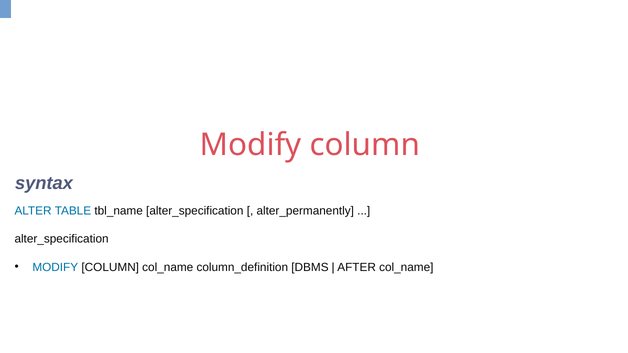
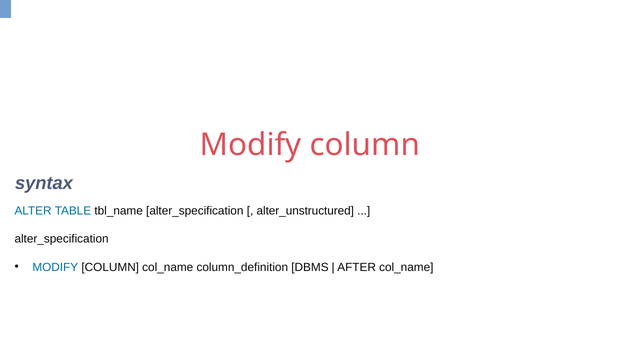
alter_permanently: alter_permanently -> alter_unstructured
